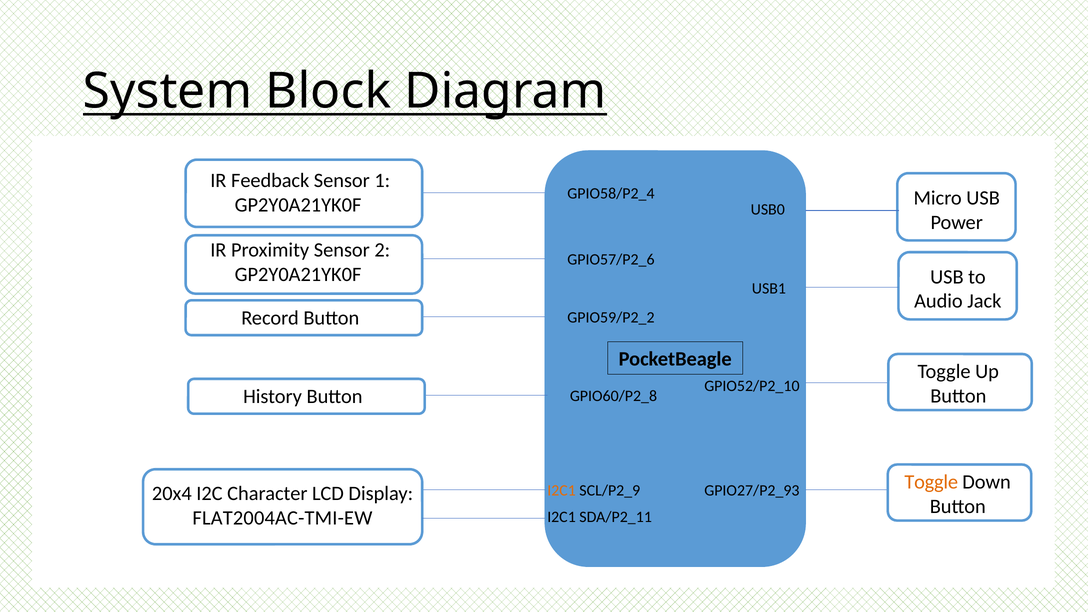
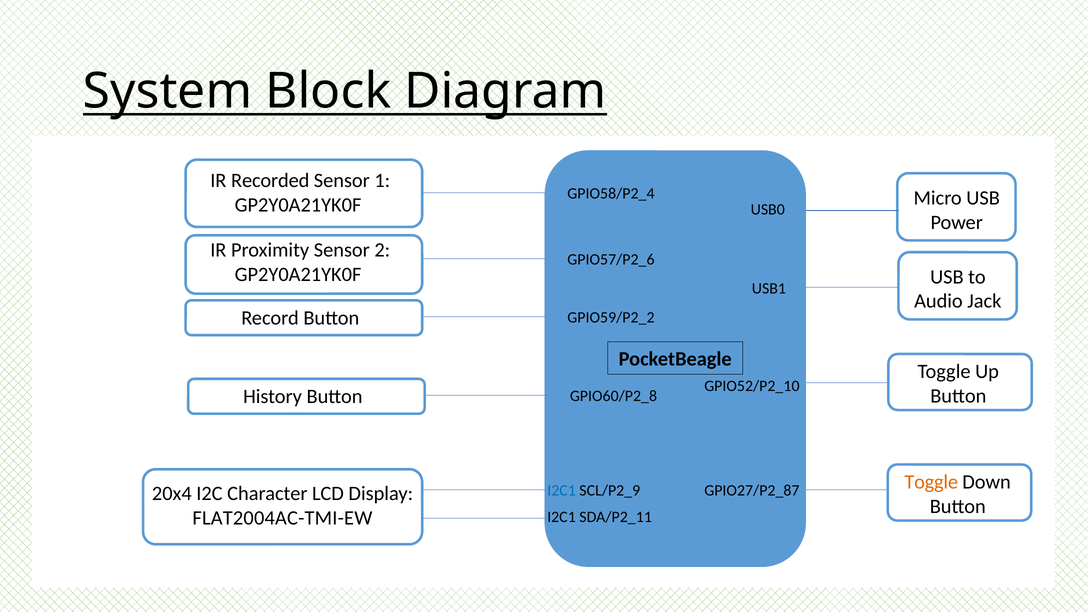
Feedback: Feedback -> Recorded
I2C1 at (562, 491) colour: orange -> blue
GPIO27/P2_93: GPIO27/P2_93 -> GPIO27/P2_87
